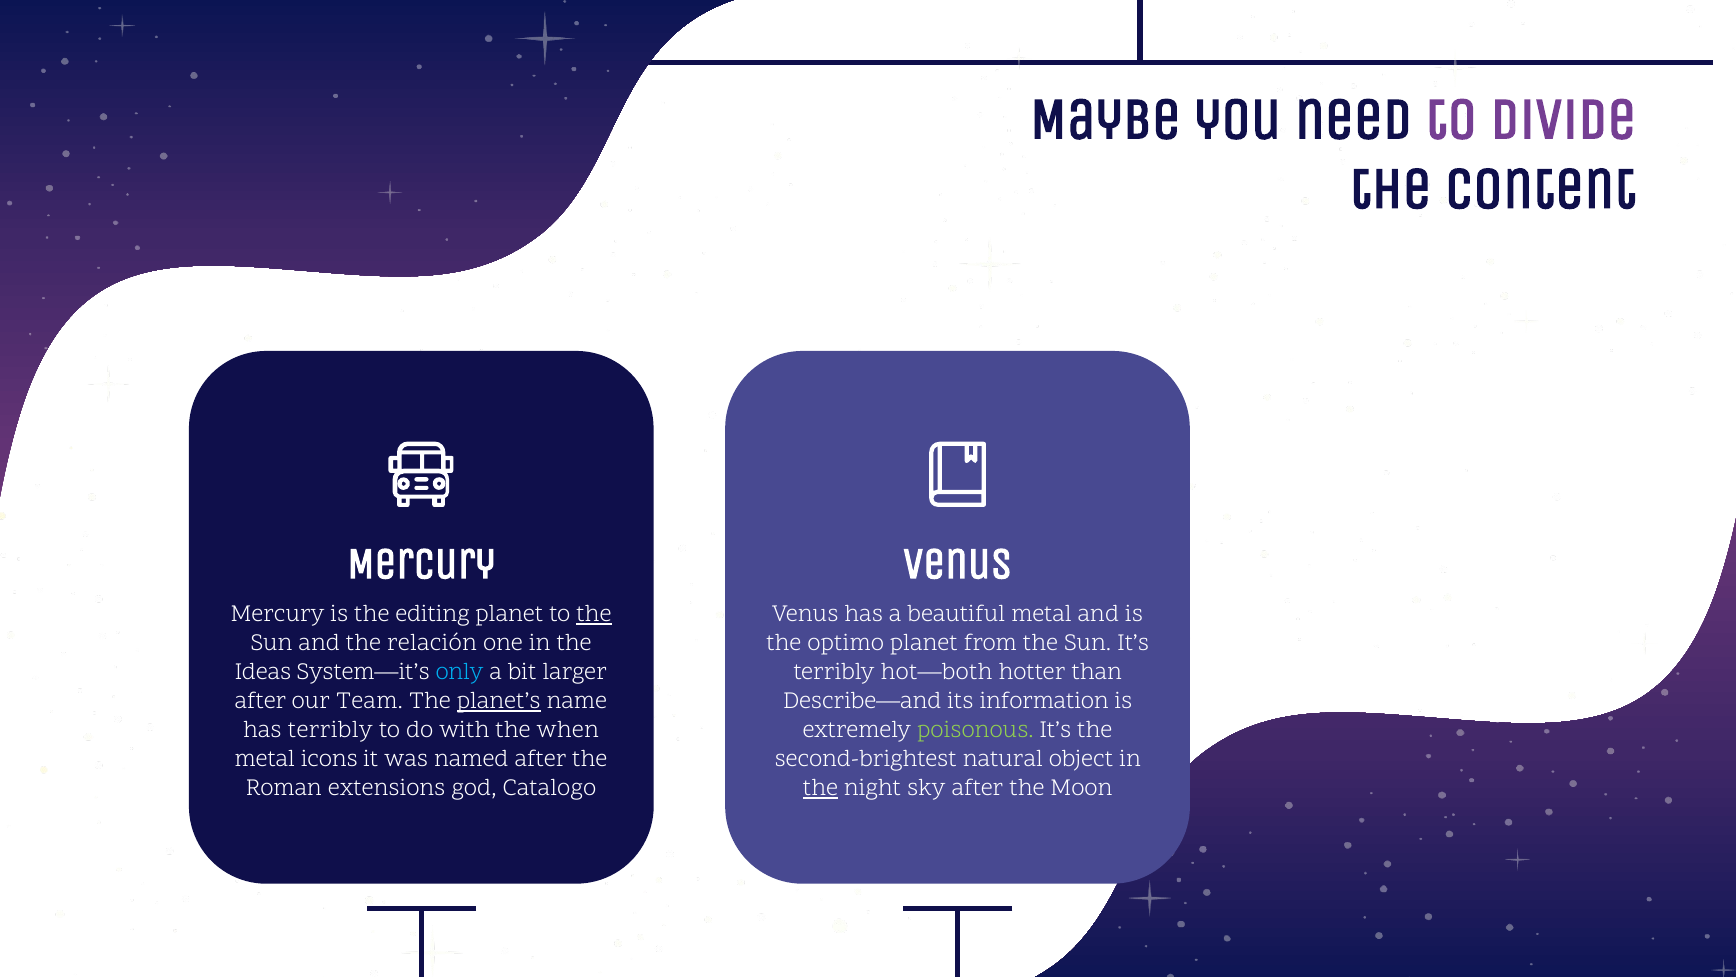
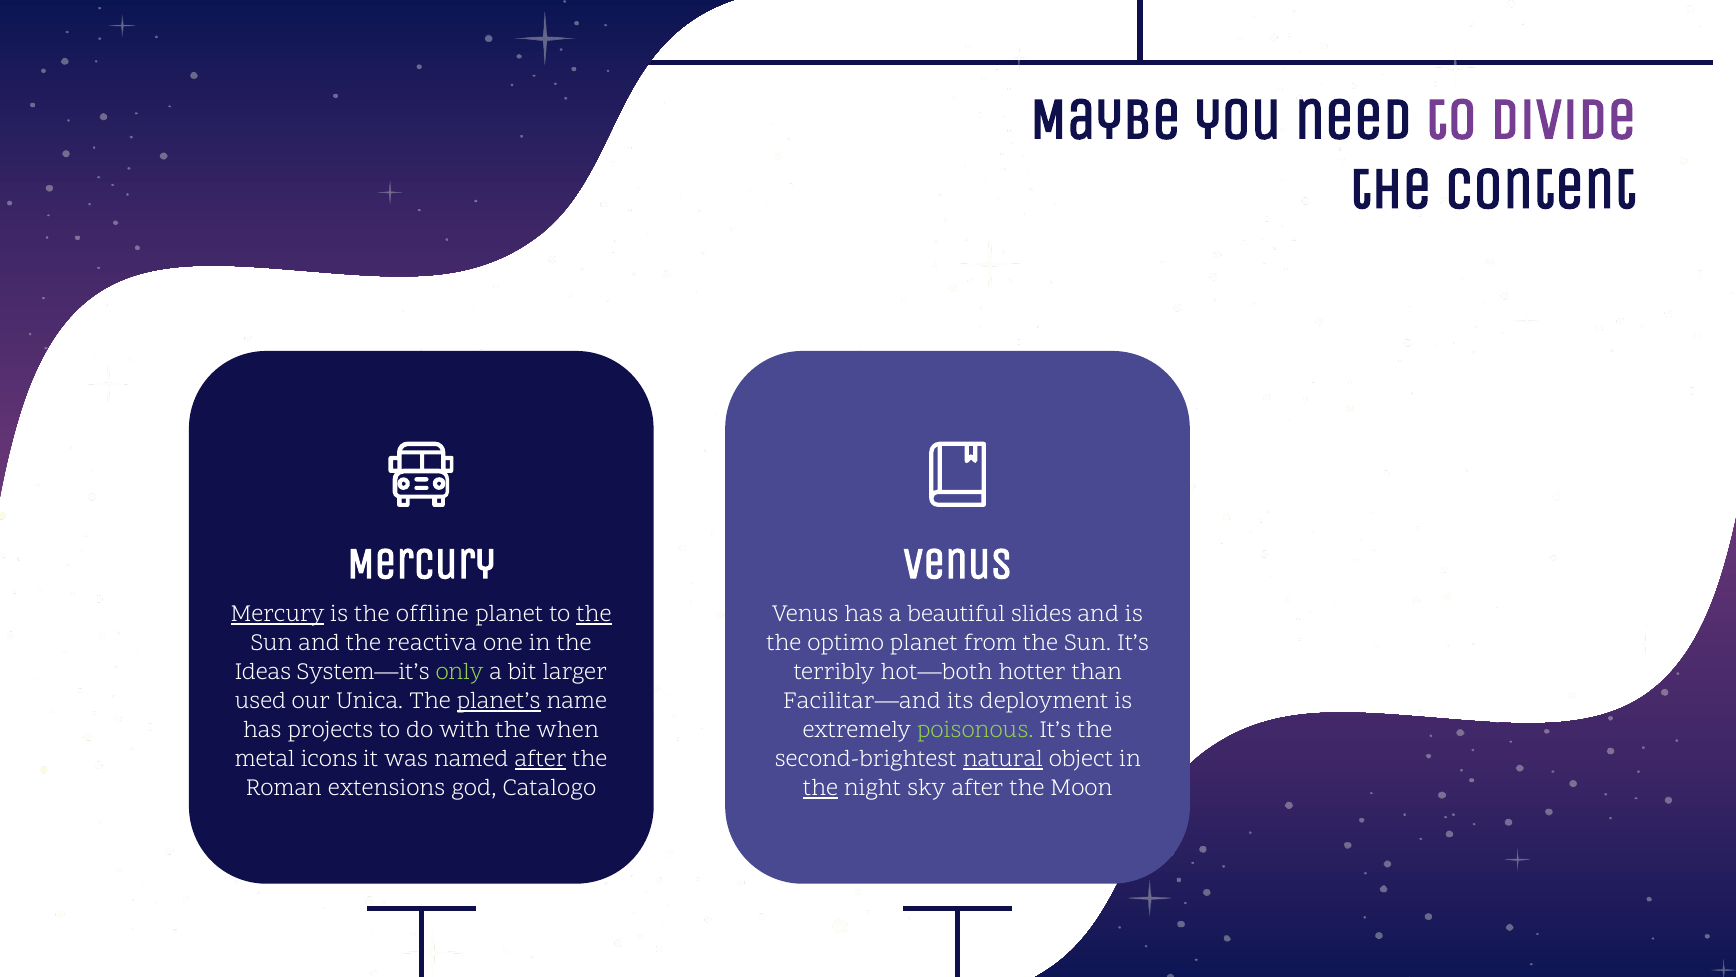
Mercury at (278, 613) underline: none -> present
editing: editing -> offline
beautiful metal: metal -> slides
relación: relación -> reactiva
only colour: light blue -> light green
after at (261, 700): after -> used
Team: Team -> Unica
Describe—and: Describe—and -> Facilitar—and
information: information -> deployment
has terribly: terribly -> projects
after at (541, 758) underline: none -> present
natural underline: none -> present
